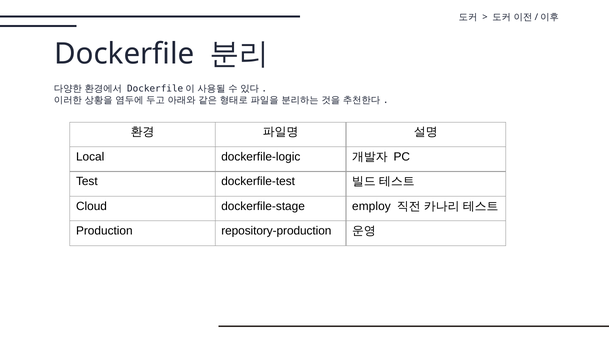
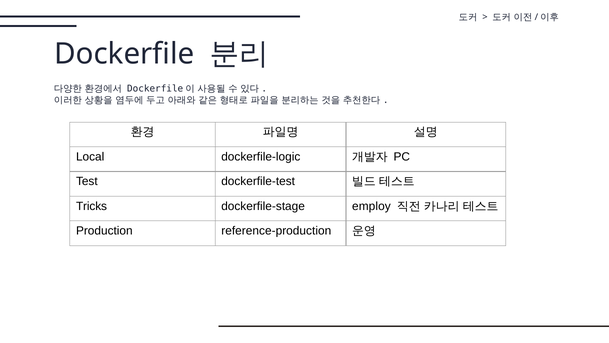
Cloud: Cloud -> Tricks
repository-production: repository-production -> reference-production
